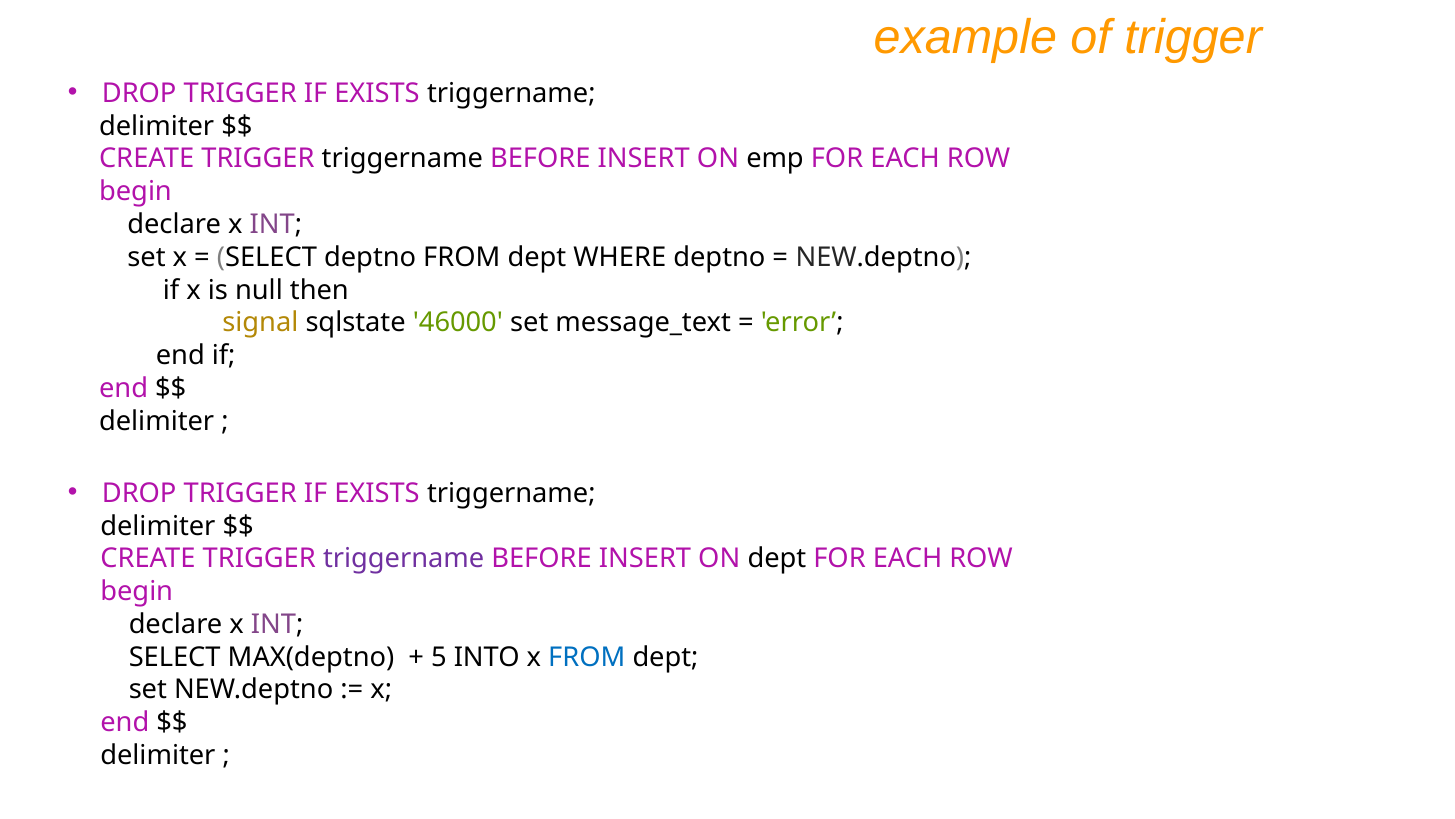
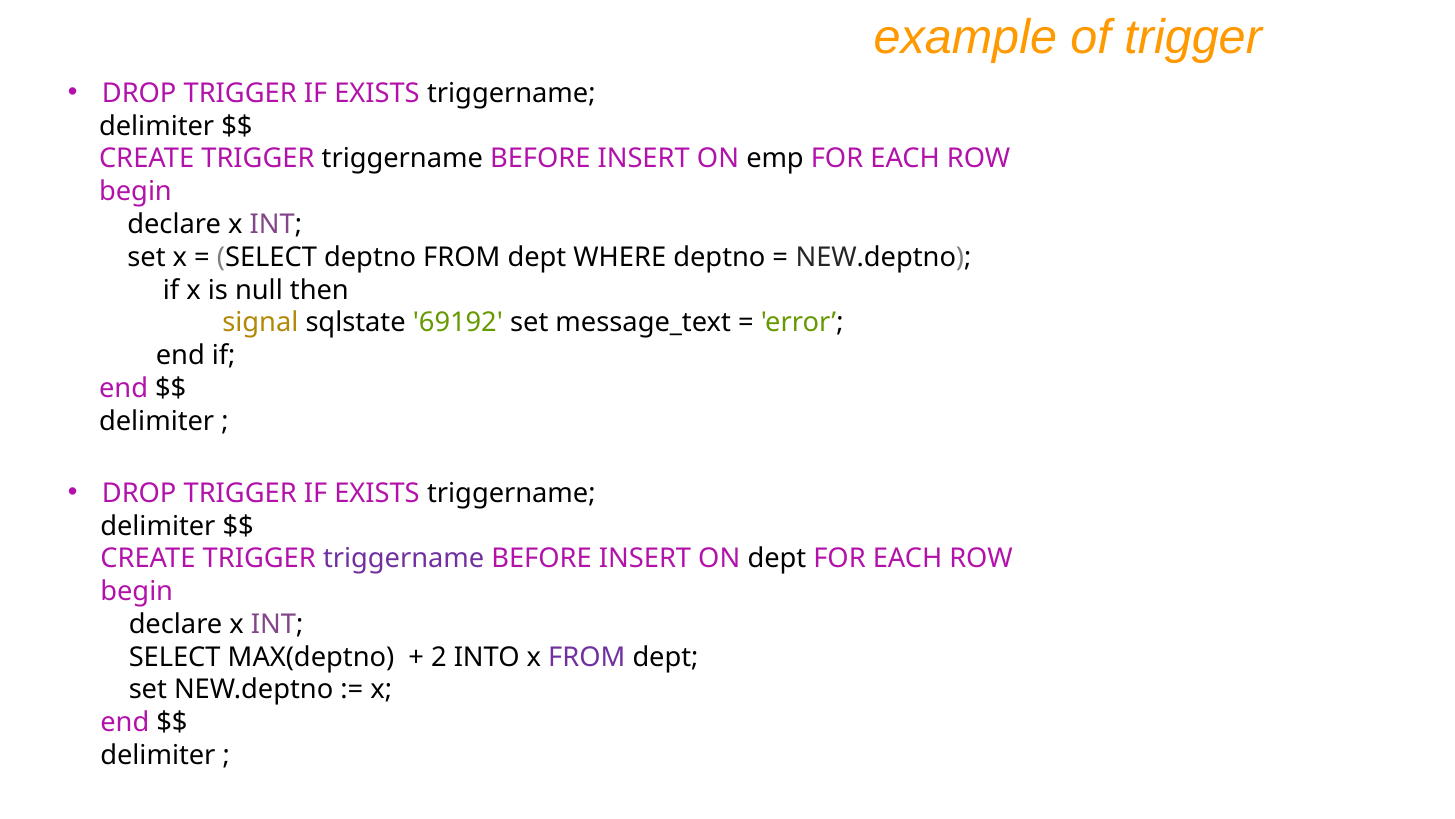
46000: 46000 -> 69192
5: 5 -> 2
FROM at (587, 657) colour: blue -> purple
